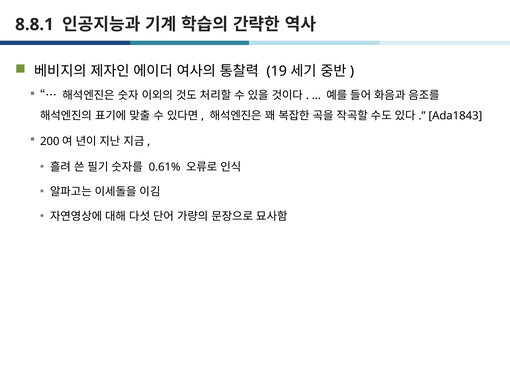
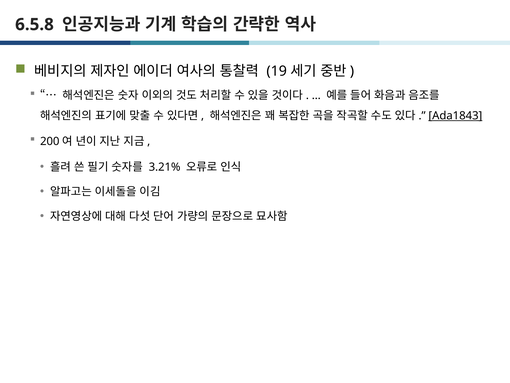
8.8.1: 8.8.1 -> 6.5.8
Ada1843 underline: none -> present
0.61%: 0.61% -> 3.21%
